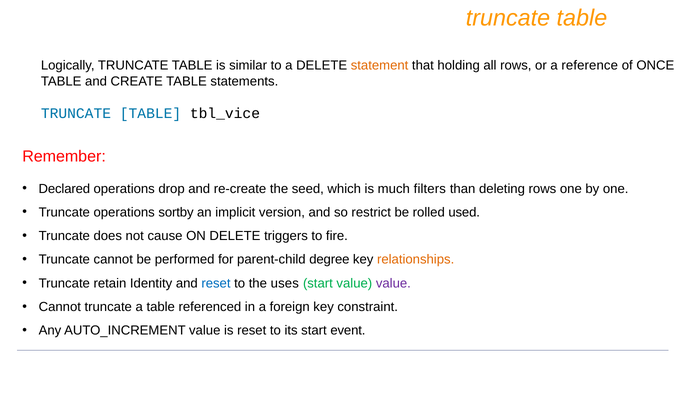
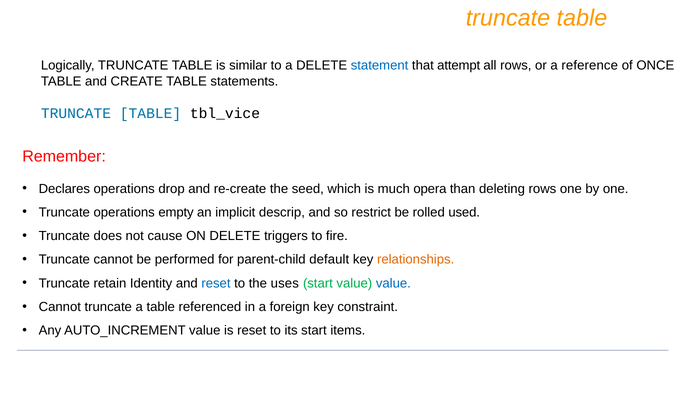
statement colour: orange -> blue
holding: holding -> attempt
Declared: Declared -> Declares
filters: filters -> opera
sortby: sortby -> empty
version: version -> descrip
degree: degree -> default
value at (393, 283) colour: purple -> blue
event: event -> items
